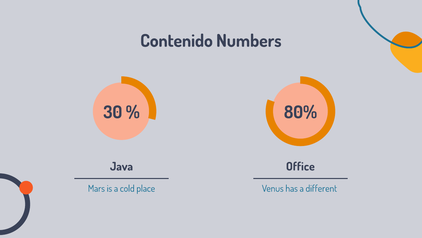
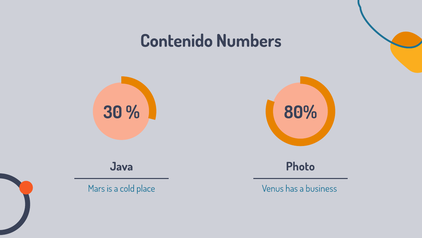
Office: Office -> Photo
different: different -> business
